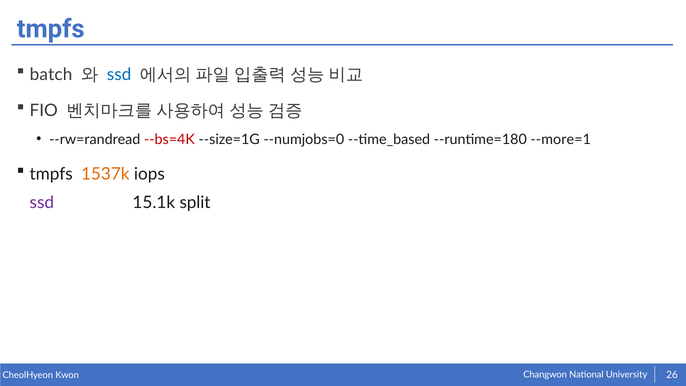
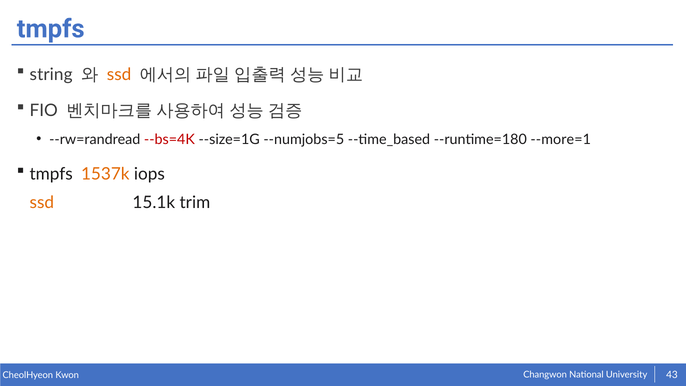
batch: batch -> string
ssd at (119, 74) colour: blue -> orange
--numjobs=0: --numjobs=0 -> --numjobs=5
ssd at (42, 203) colour: purple -> orange
split: split -> trim
26: 26 -> 43
